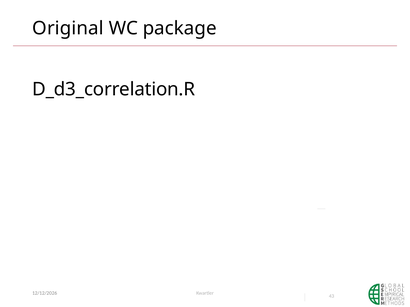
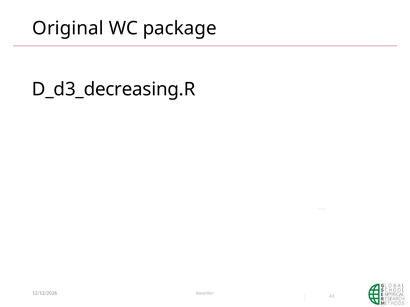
D_d3_correlation.R: D_d3_correlation.R -> D_d3_decreasing.R
